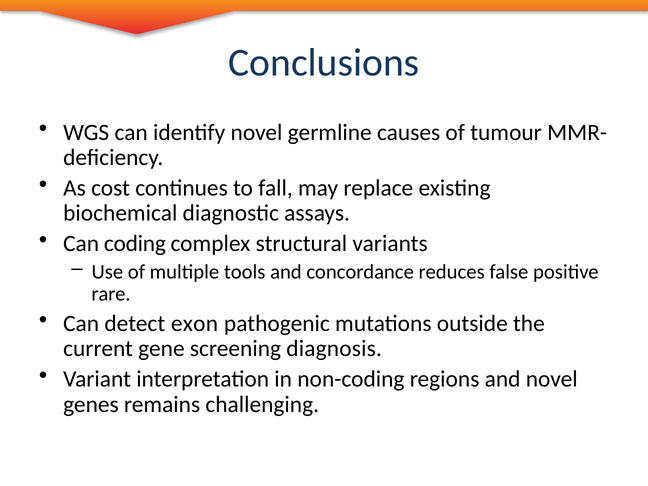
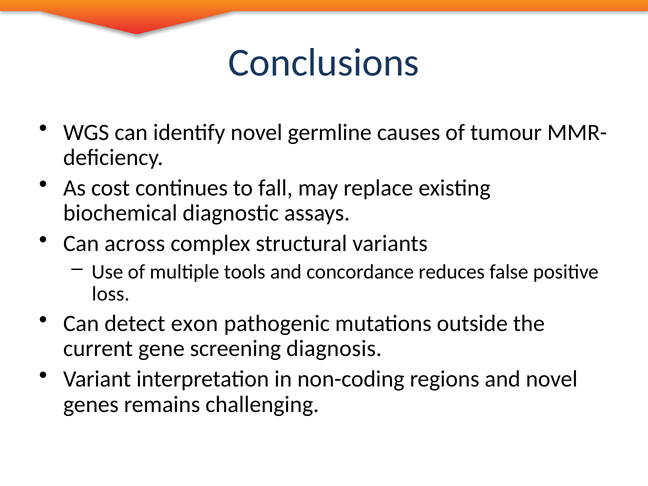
coding: coding -> across
rare: rare -> loss
